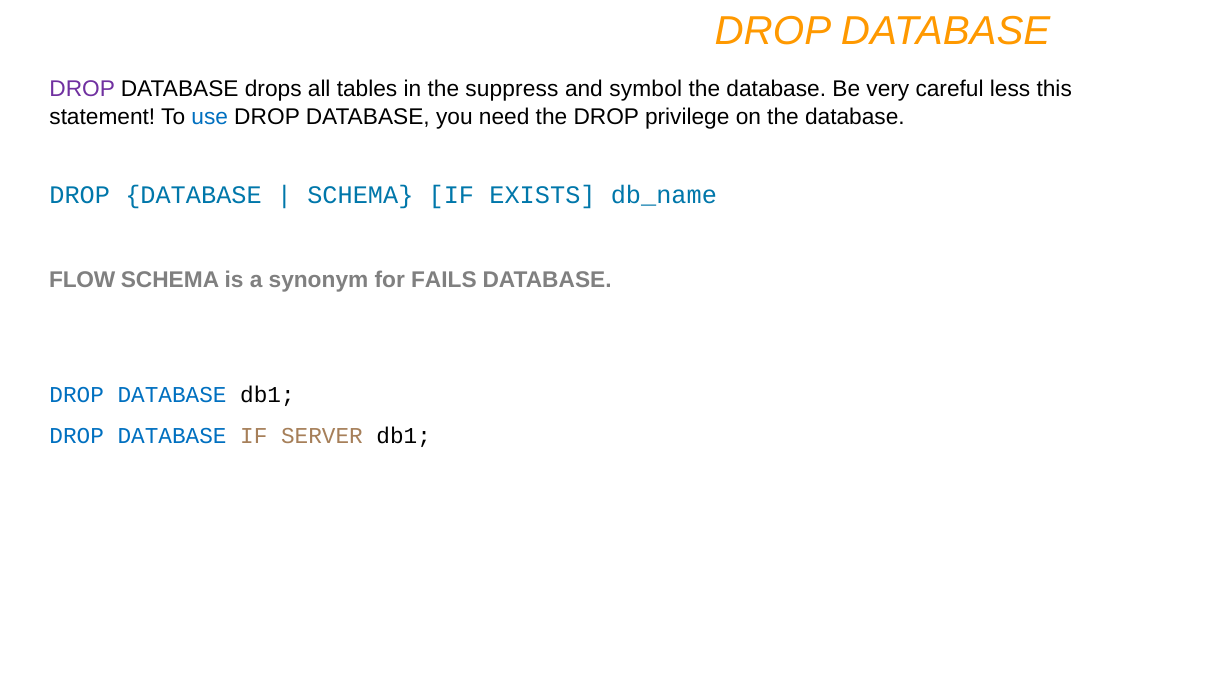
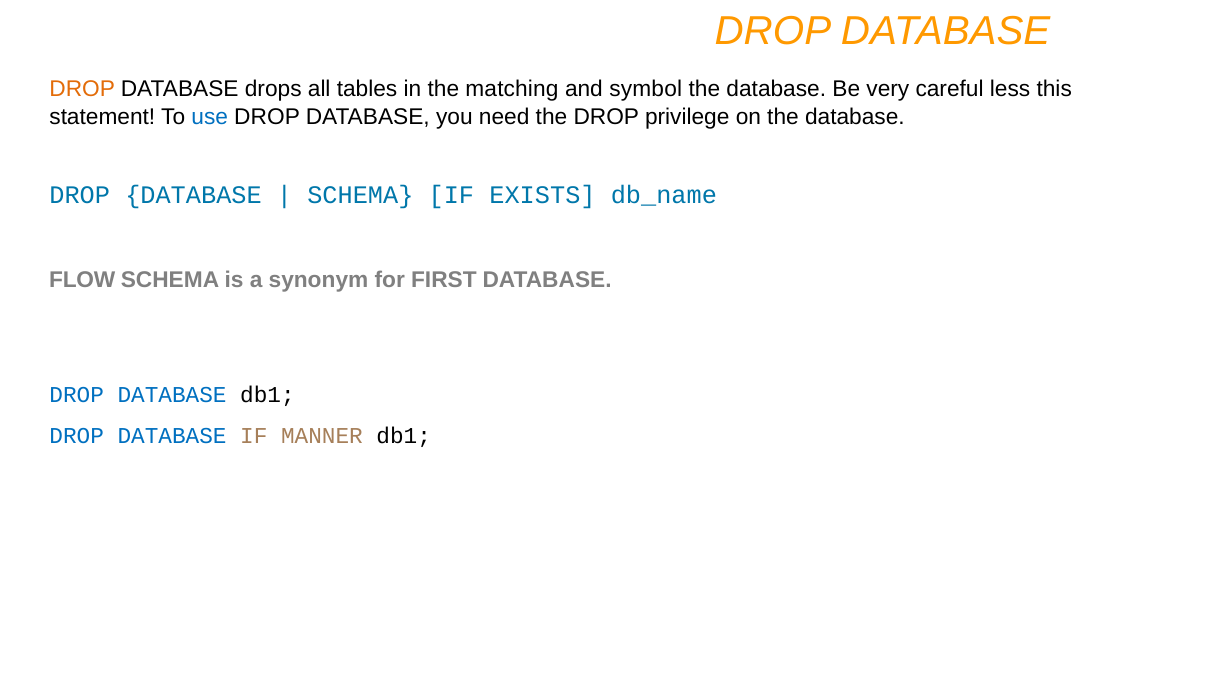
DROP at (82, 89) colour: purple -> orange
suppress: suppress -> matching
FAILS: FAILS -> FIRST
SERVER: SERVER -> MANNER
